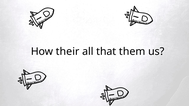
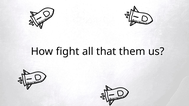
their: their -> fight
